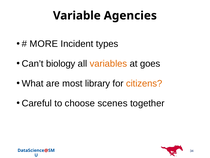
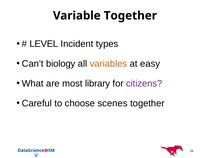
Variable Agencies: Agencies -> Together
MORE: MORE -> LEVEL
goes: goes -> easy
citizens colour: orange -> purple
